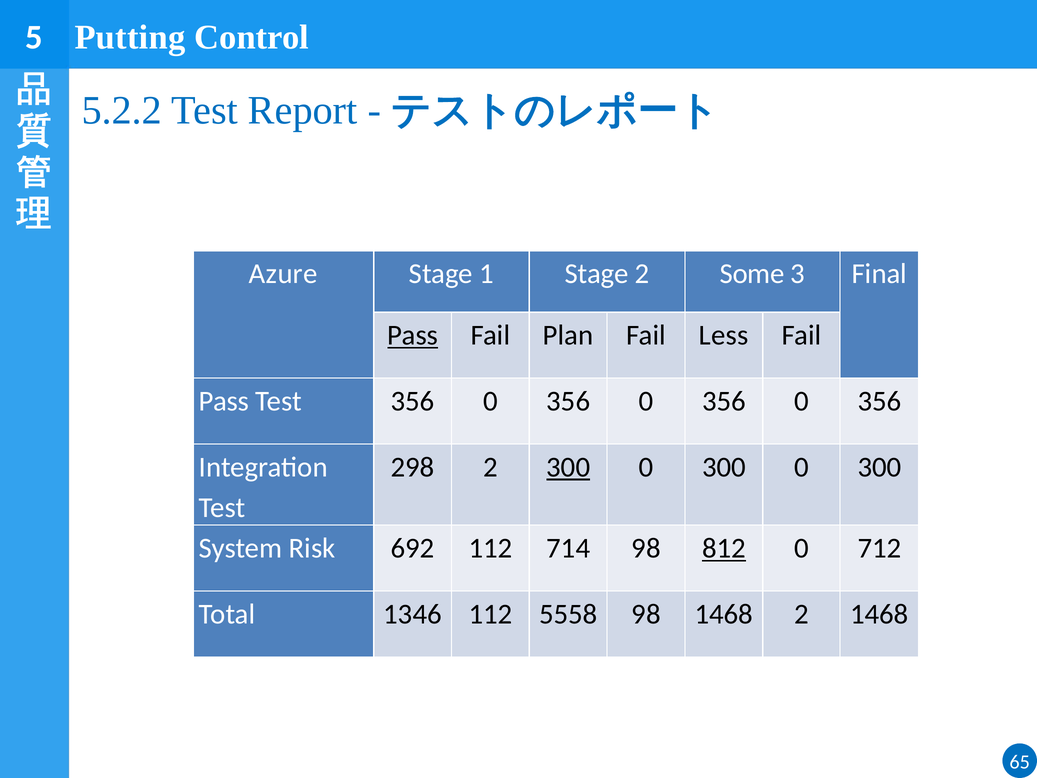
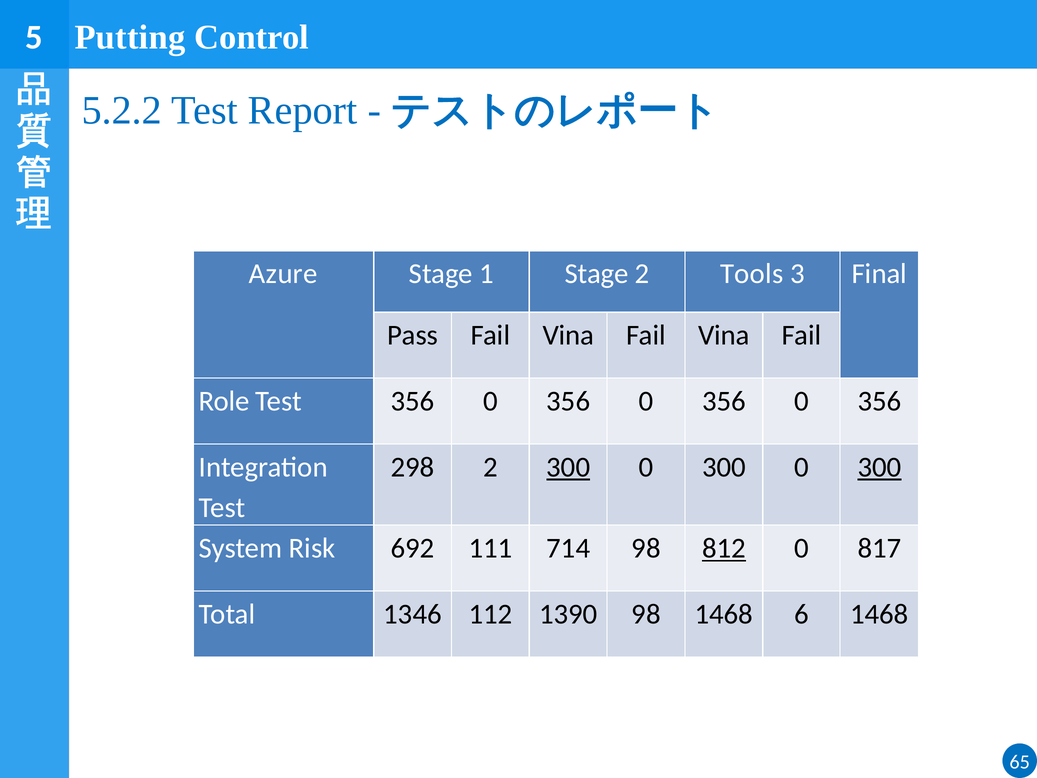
Some: Some -> Tools
Pass at (413, 335) underline: present -> none
Plan at (568, 335): Plan -> Vina
Less at (724, 335): Less -> Vina
Pass at (224, 401): Pass -> Role
300 at (879, 467) underline: none -> present
692 112: 112 -> 111
712: 712 -> 817
5558: 5558 -> 1390
1468 2: 2 -> 6
